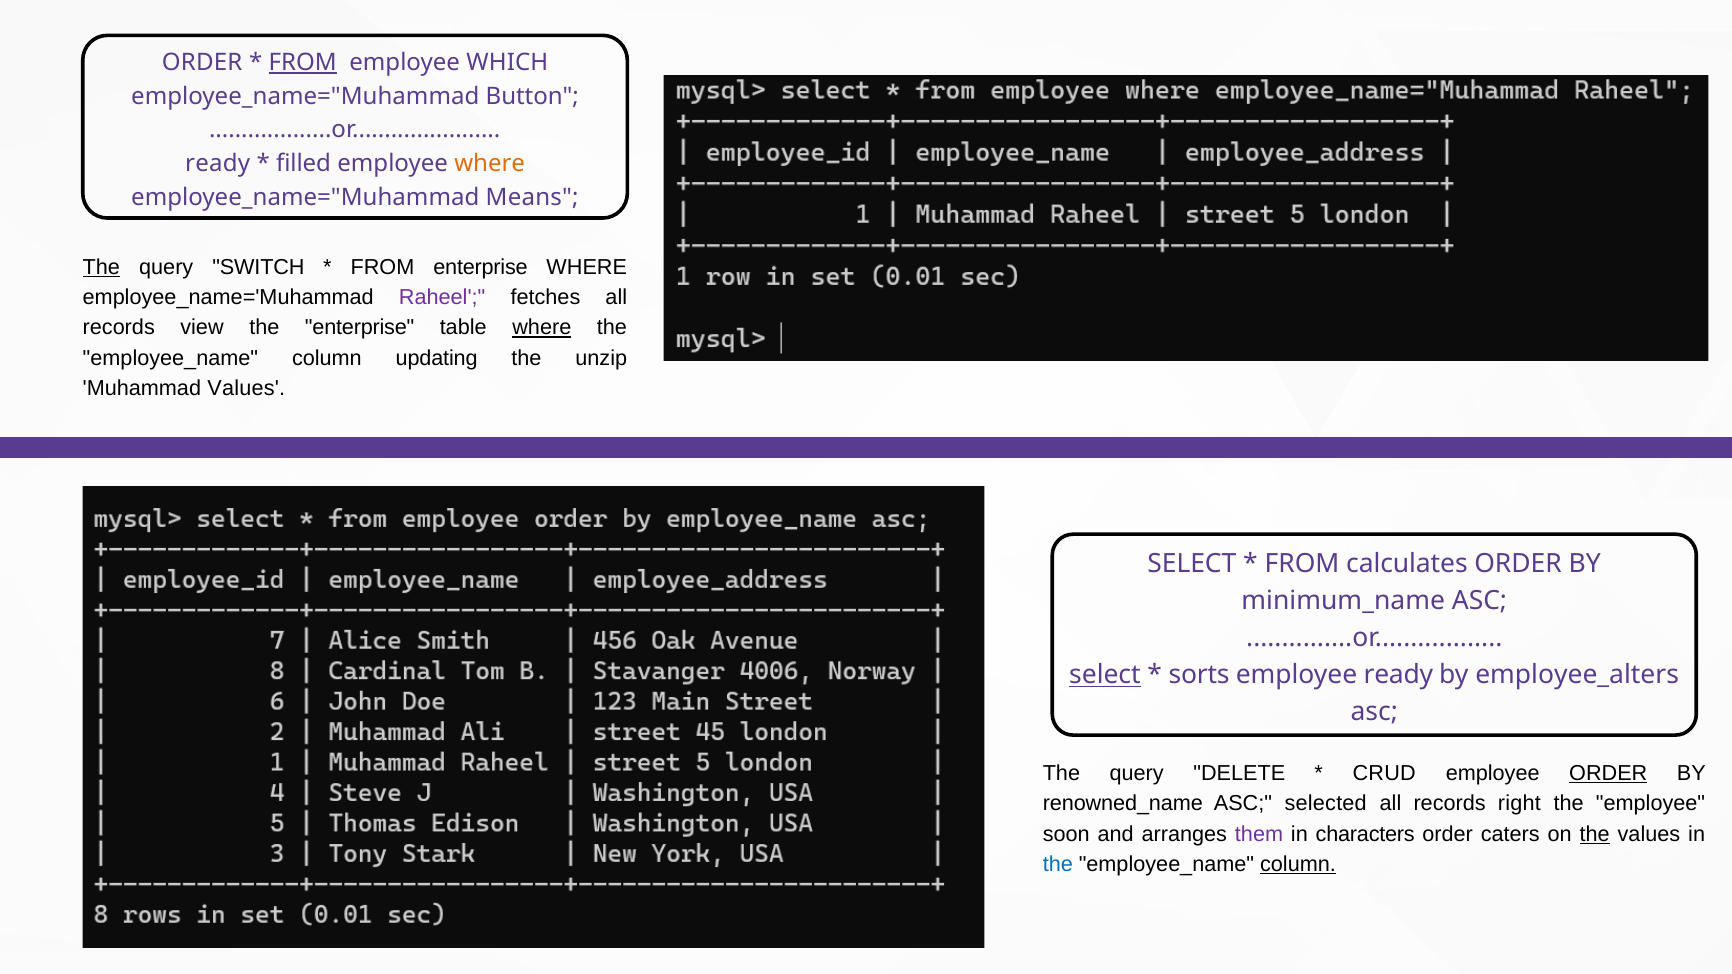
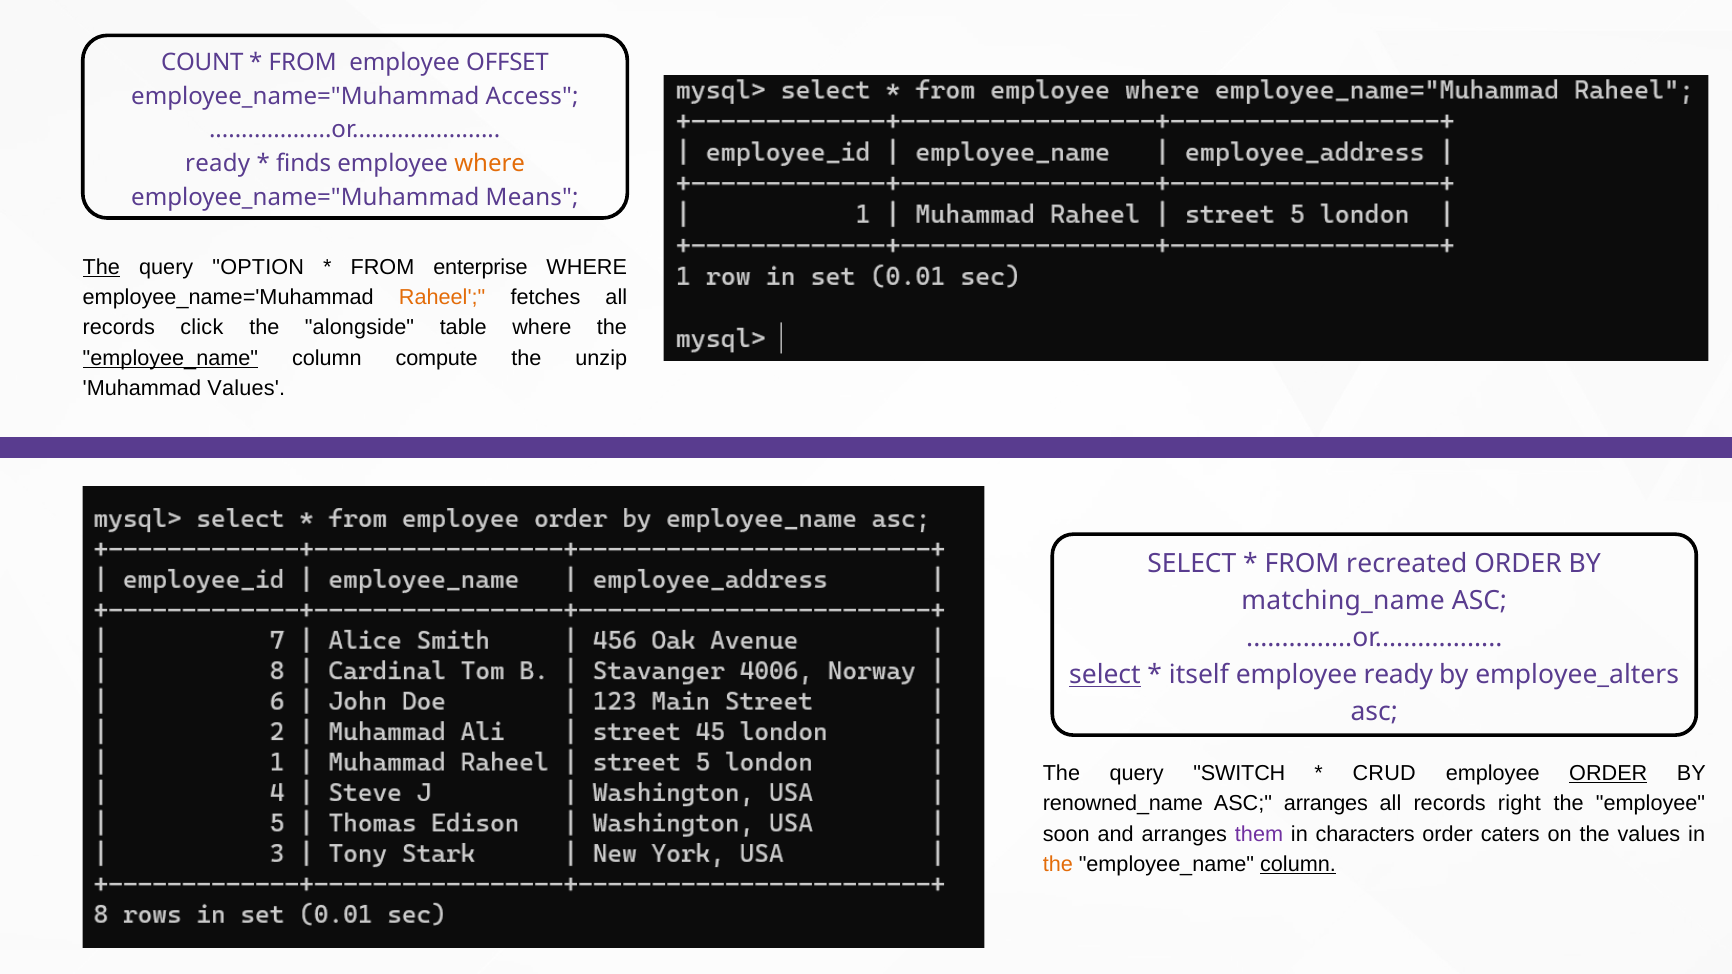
ORDER at (202, 62): ORDER -> COUNT
FROM at (303, 62) underline: present -> none
WHICH: WHICH -> OFFSET
Button: Button -> Access
filled: filled -> finds
SWITCH: SWITCH -> OPTION
Raheel colour: purple -> orange
view: view -> click
the enterprise: enterprise -> alongside
where at (542, 328) underline: present -> none
employee_name at (170, 358) underline: none -> present
updating: updating -> compute
calculates: calculates -> recreated
minimum_name: minimum_name -> matching_name
sorts: sorts -> itself
DELETE: DELETE -> SWITCH
ASC selected: selected -> arranges
the at (1595, 834) underline: present -> none
the at (1058, 865) colour: blue -> orange
